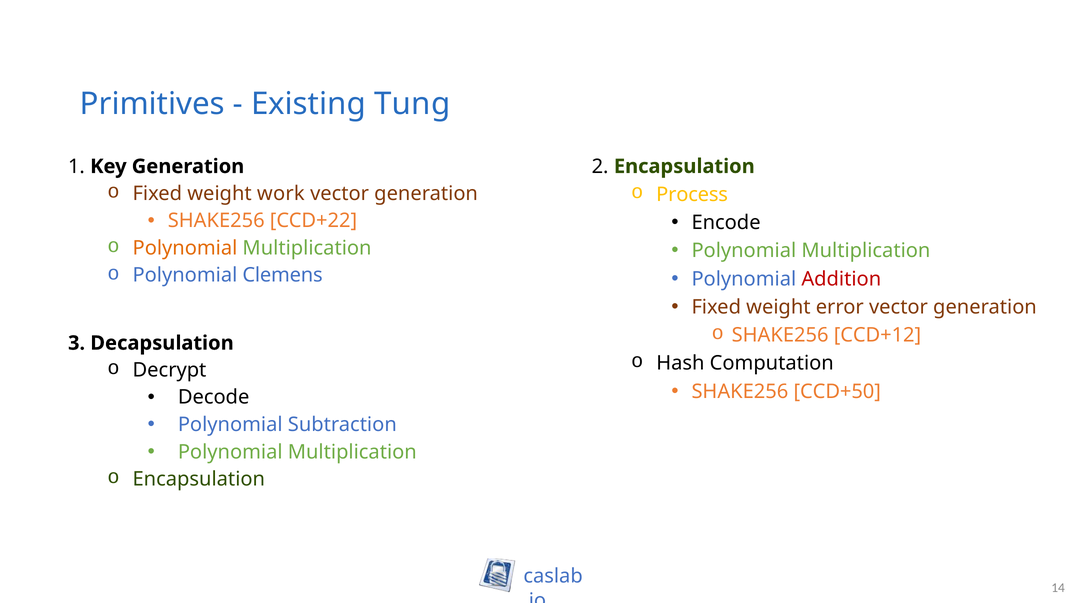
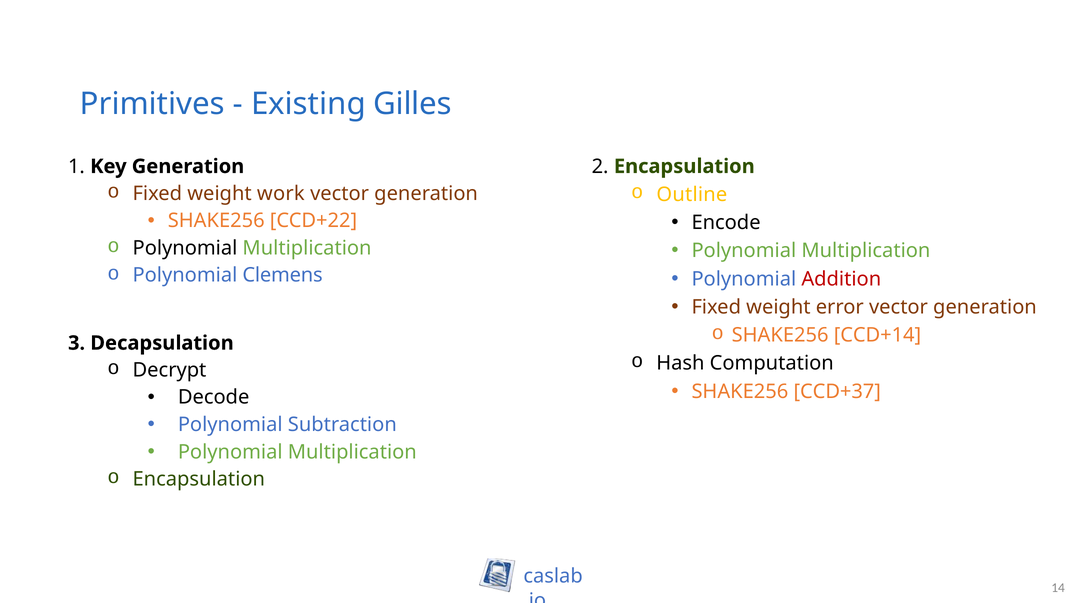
Tung: Tung -> Gilles
Process: Process -> Outline
Polynomial at (185, 248) colour: orange -> black
CCD+12: CCD+12 -> CCD+14
CCD+50: CCD+50 -> CCD+37
